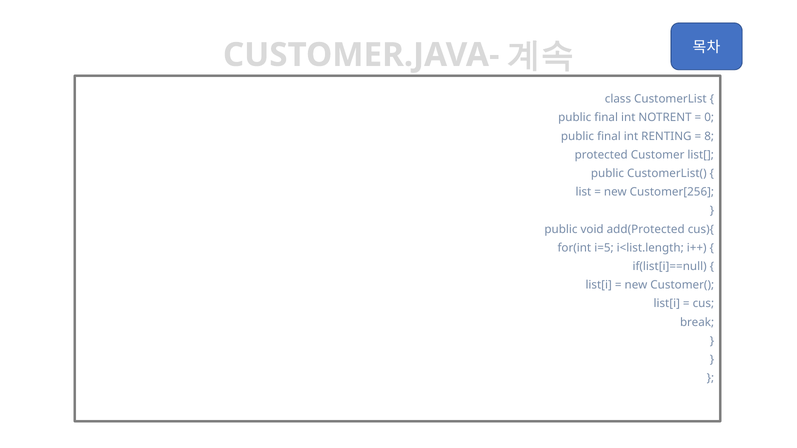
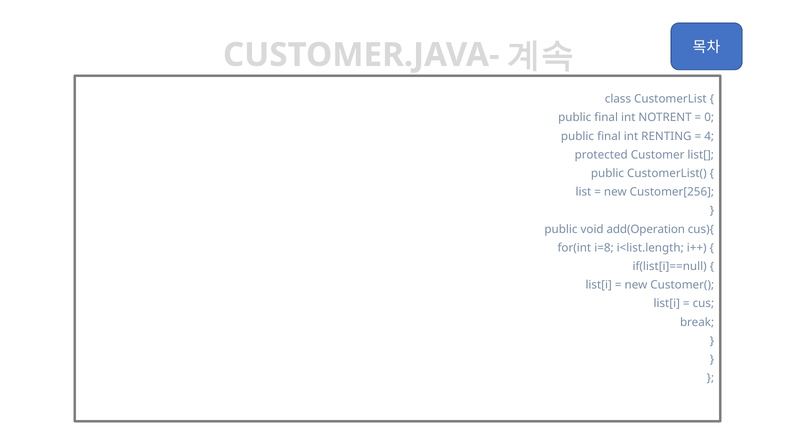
8: 8 -> 4
add(Protected: add(Protected -> add(Operation
i=5: i=5 -> i=8
